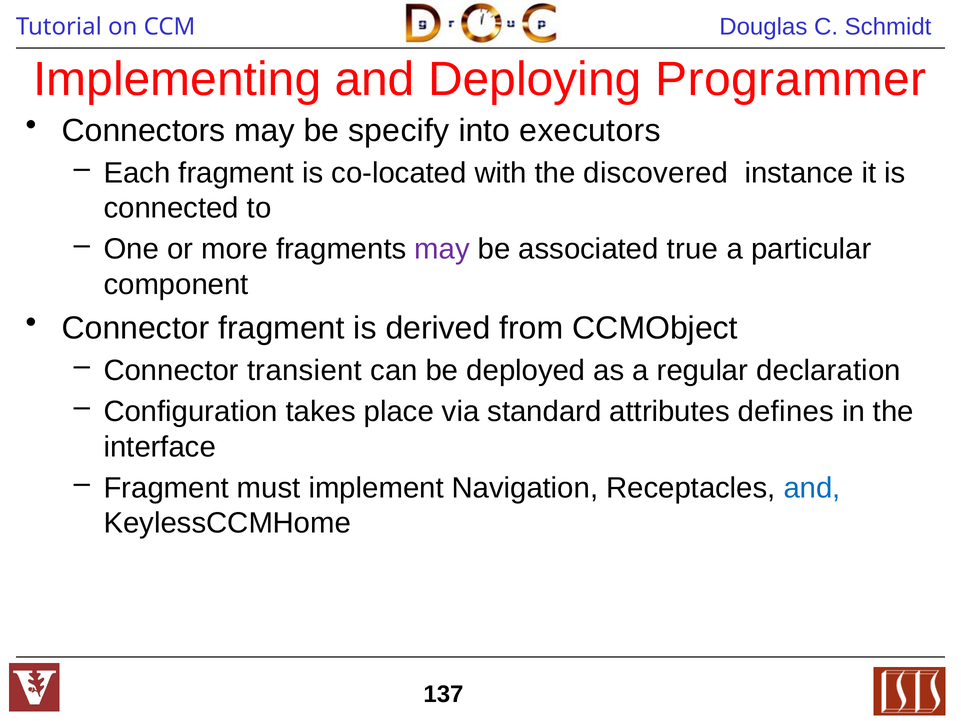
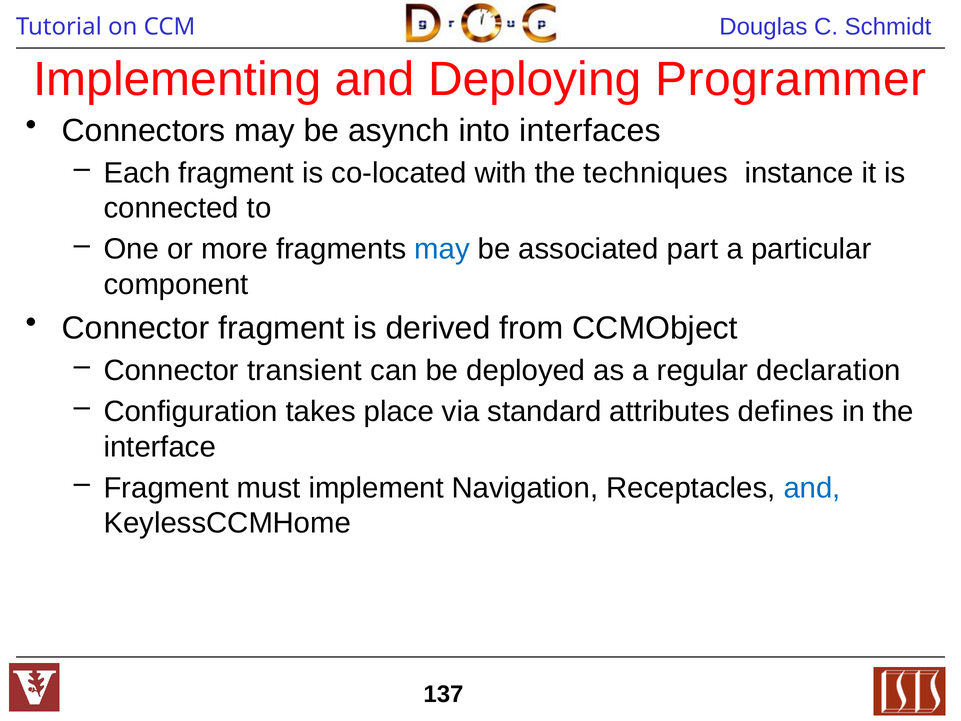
specify: specify -> asynch
executors: executors -> interfaces
discovered: discovered -> techniques
may at (442, 249) colour: purple -> blue
true: true -> part
